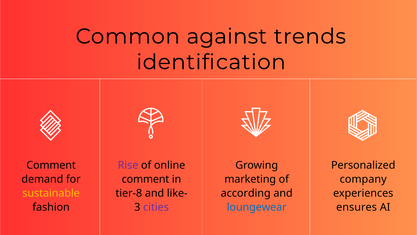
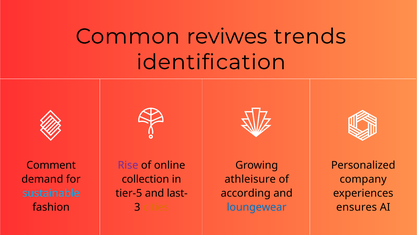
against: against -> reviwes
comment at (145, 179): comment -> collection
marketing: marketing -> athleisure
sustainable colour: yellow -> light blue
tier-8: tier-8 -> tier-5
like-: like- -> last-
cities colour: purple -> orange
